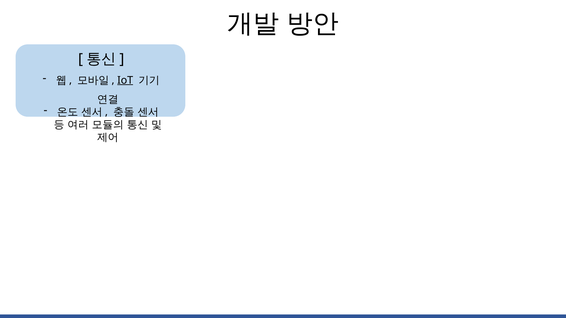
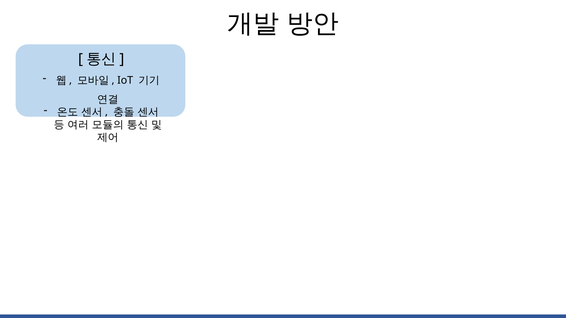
IoT underline: present -> none
